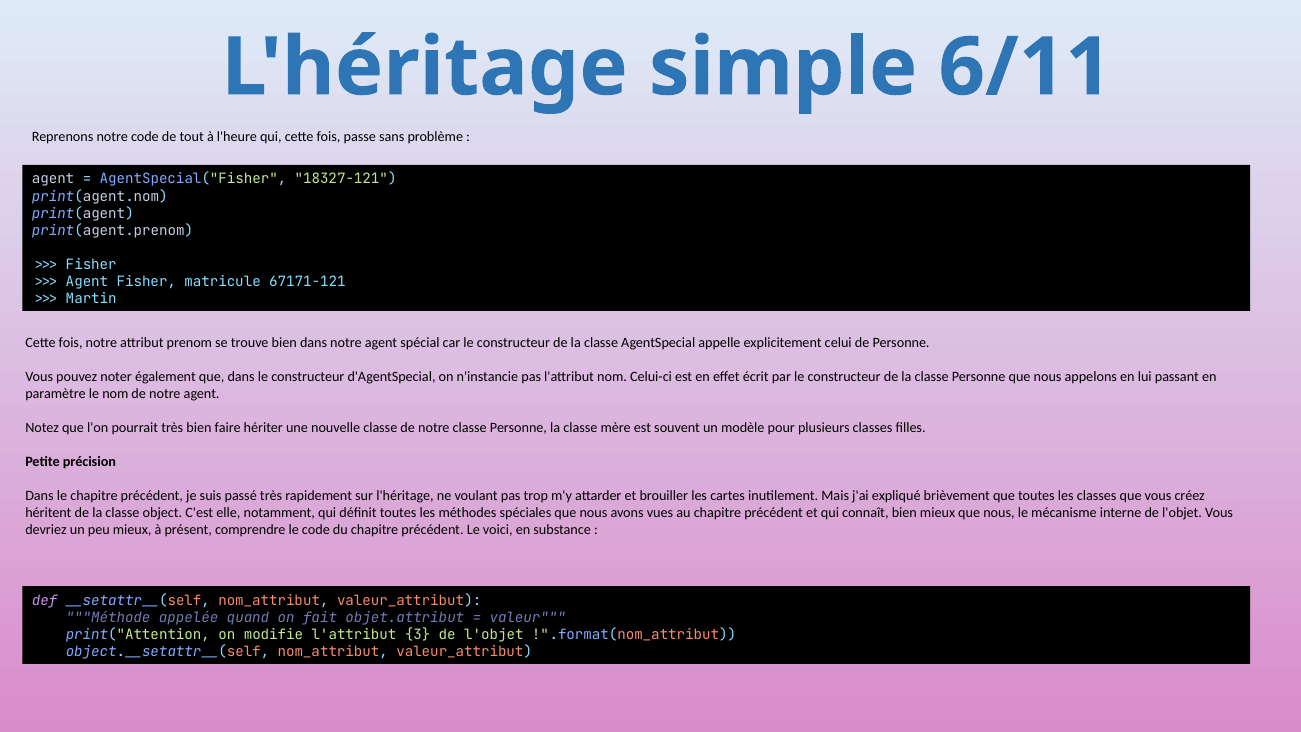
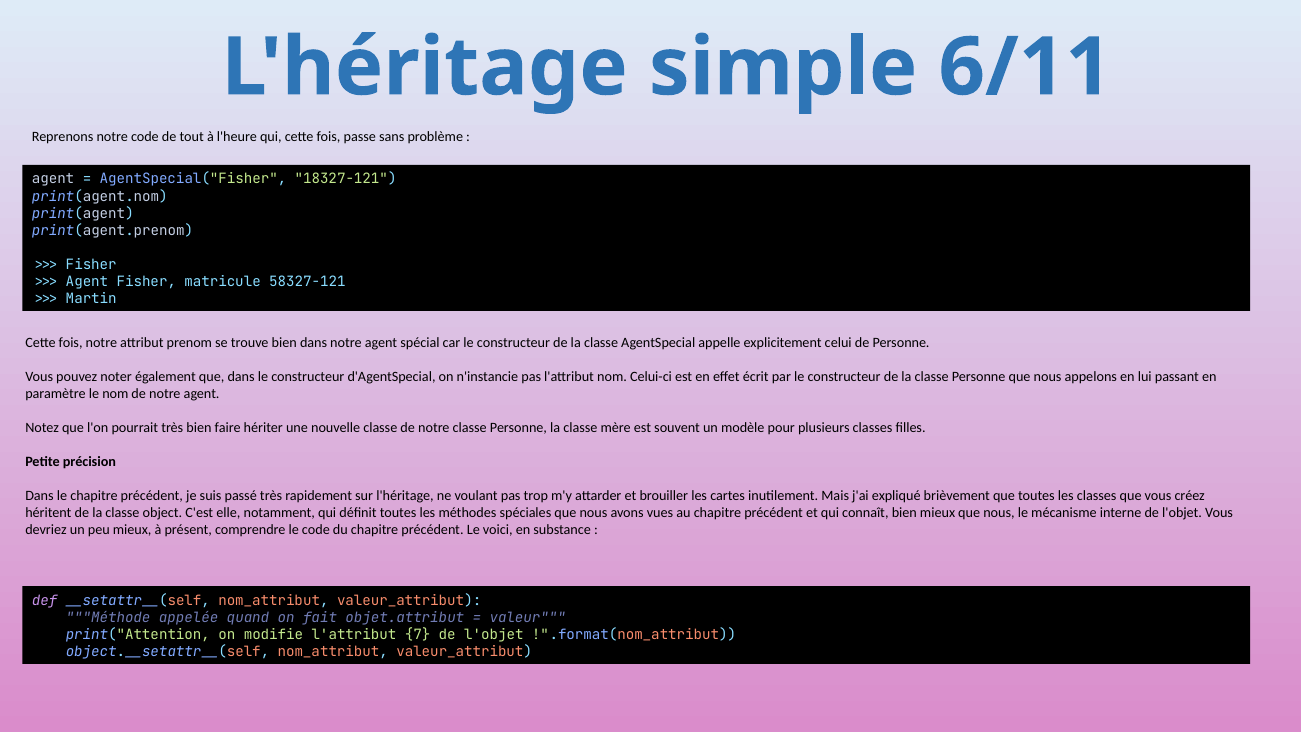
67171-121: 67171-121 -> 58327-121
3: 3 -> 7
